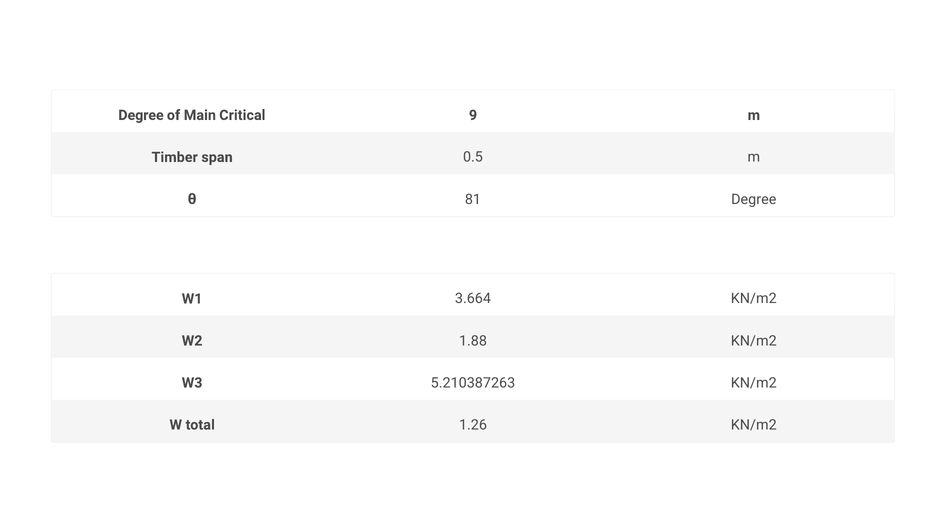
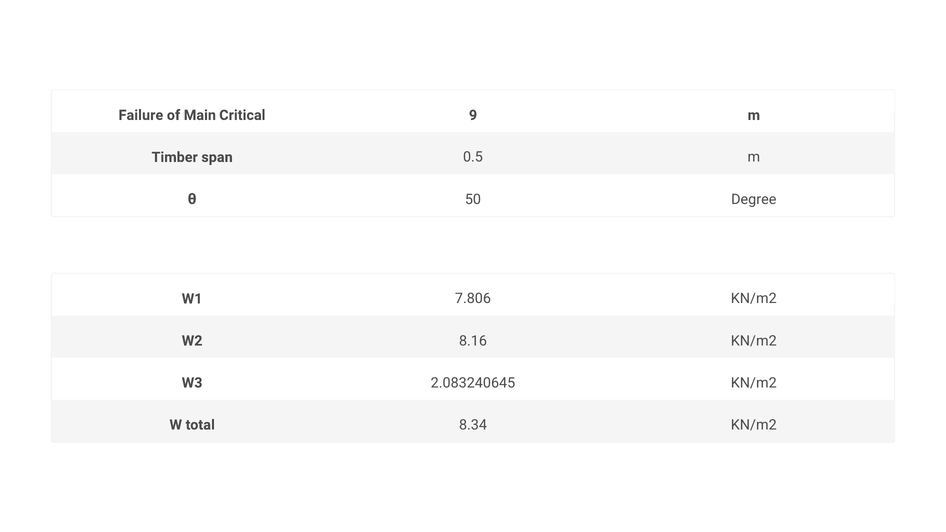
Degree at (141, 115): Degree -> Failure
81: 81 -> 50
3.664: 3.664 -> 7.806
1.88: 1.88 -> 8.16
5.210387263: 5.210387263 -> 2.083240645
1.26: 1.26 -> 8.34
